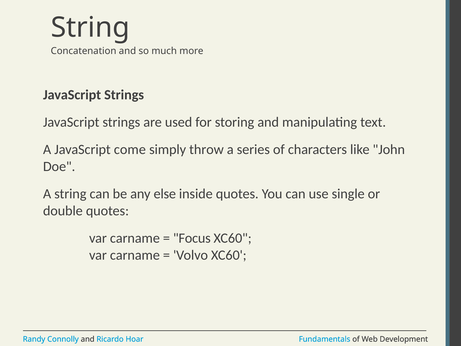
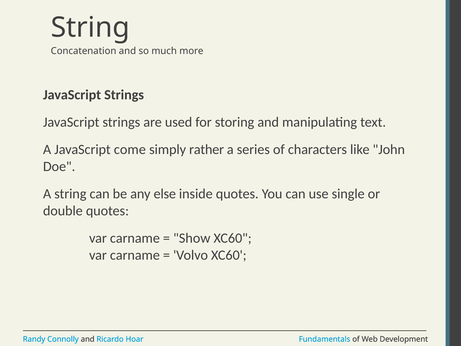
throw: throw -> rather
Focus: Focus -> Show
